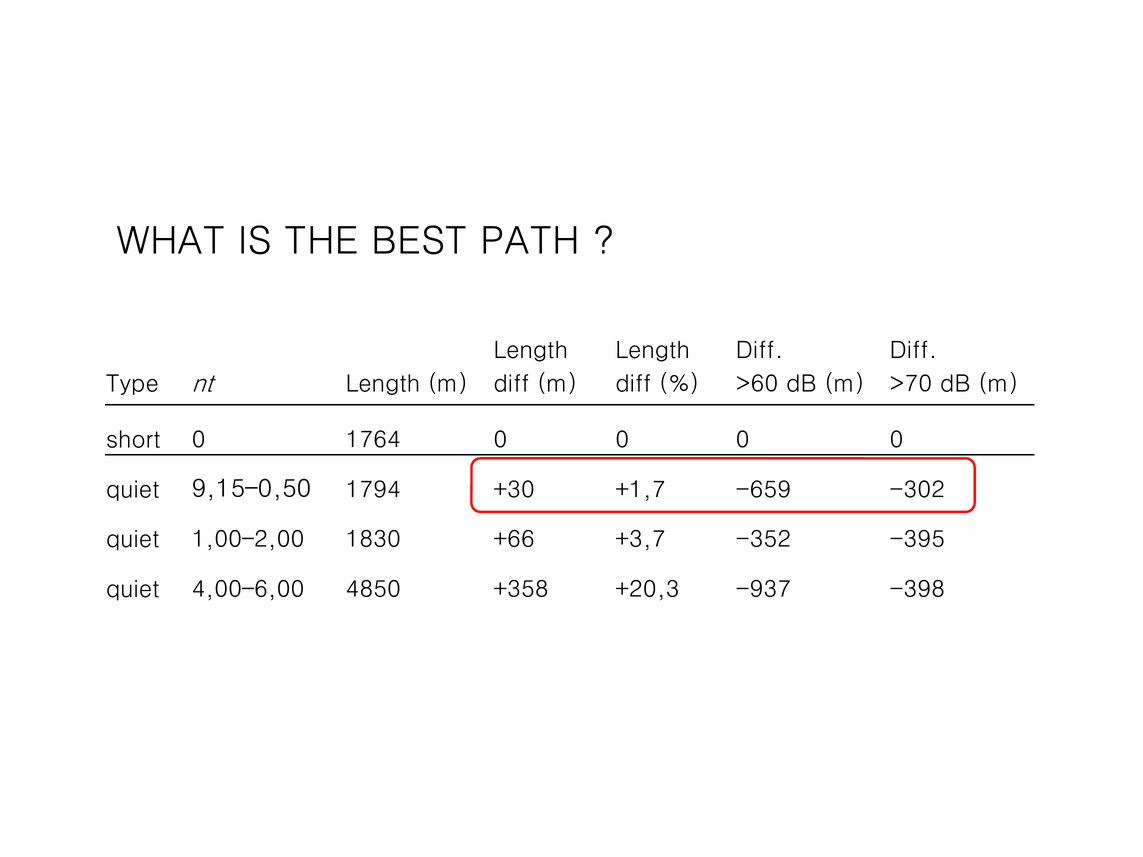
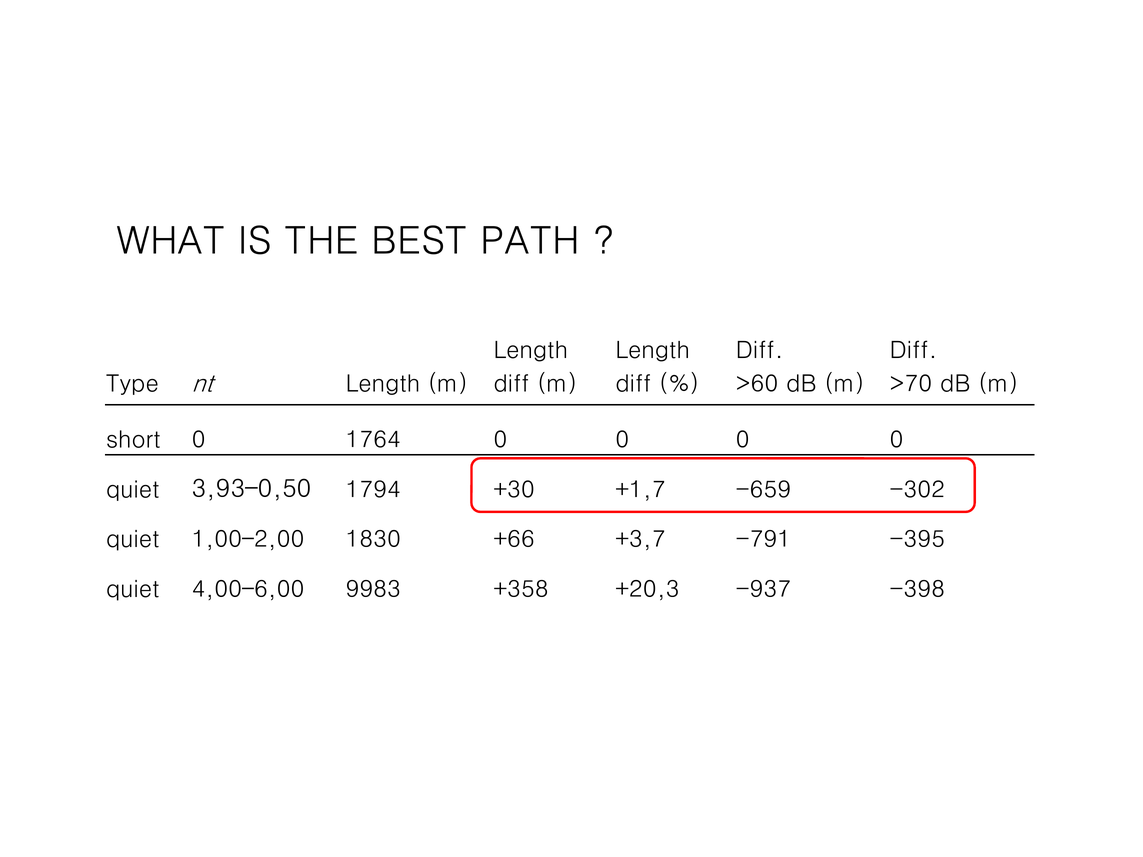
9,15–0,50: 9,15–0,50 -> 3,93–0,50
-352: -352 -> -791
4850: 4850 -> 9983
